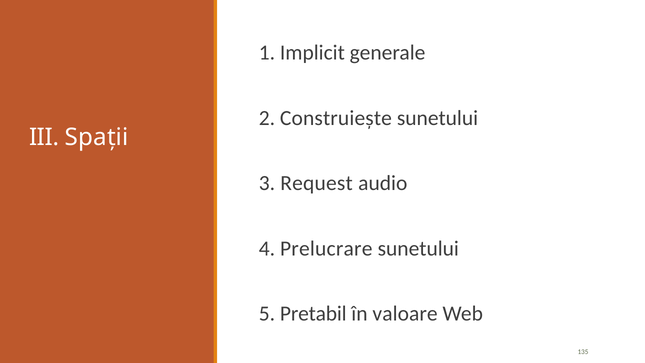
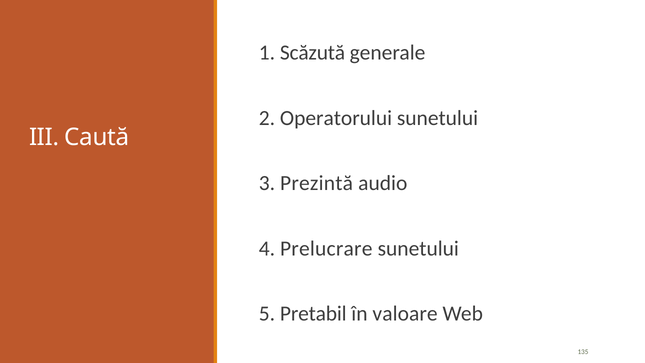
Implicit: Implicit -> Scăzută
Construiește: Construiește -> Operatorului
Spații: Spații -> Caută
Request: Request -> Prezintă
